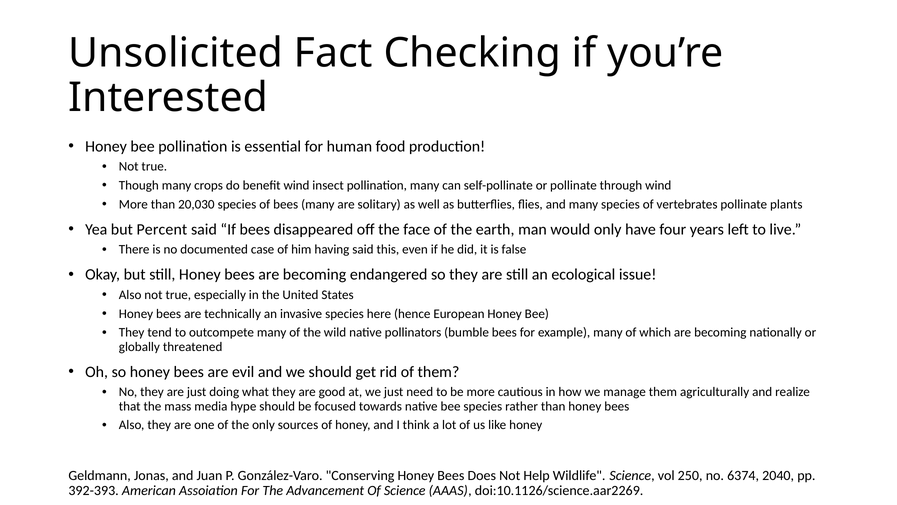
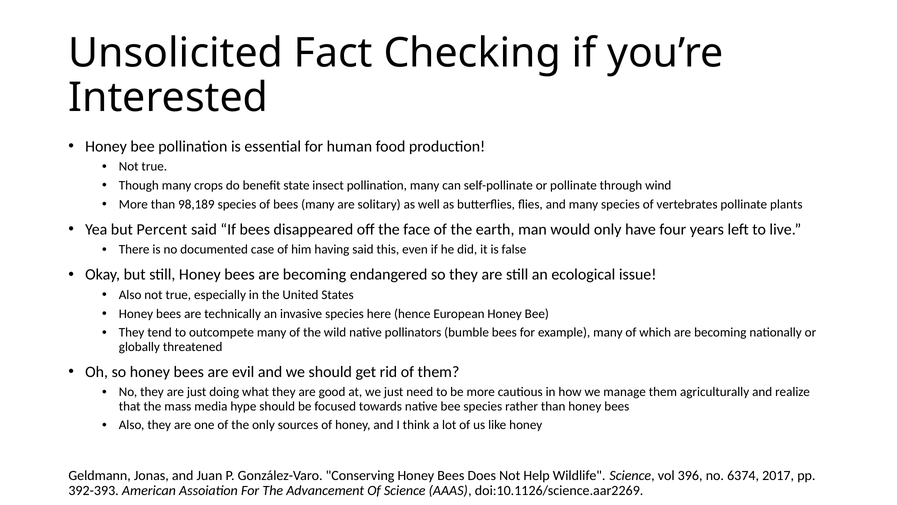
benefit wind: wind -> state
20,030: 20,030 -> 98,189
250: 250 -> 396
2040: 2040 -> 2017
